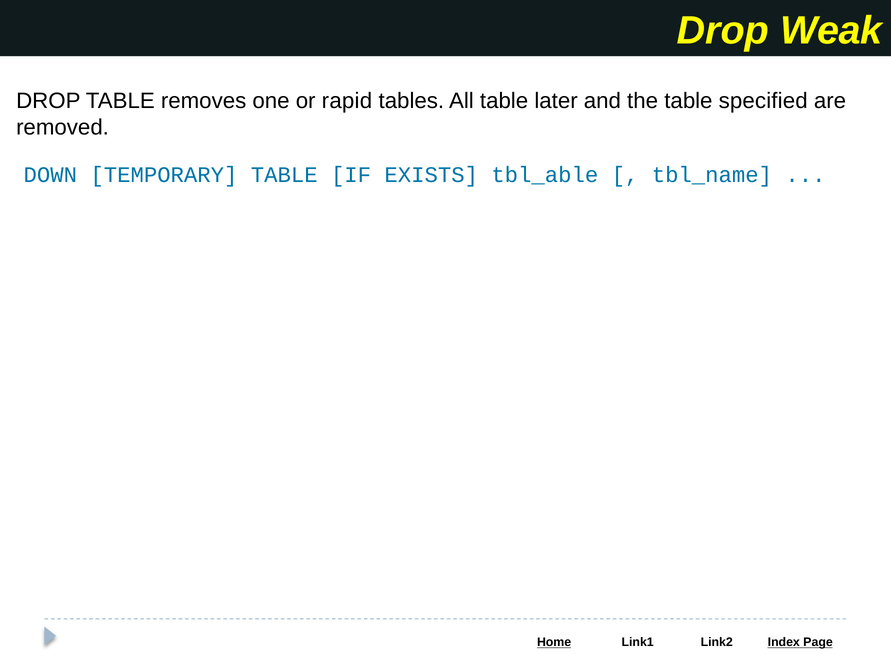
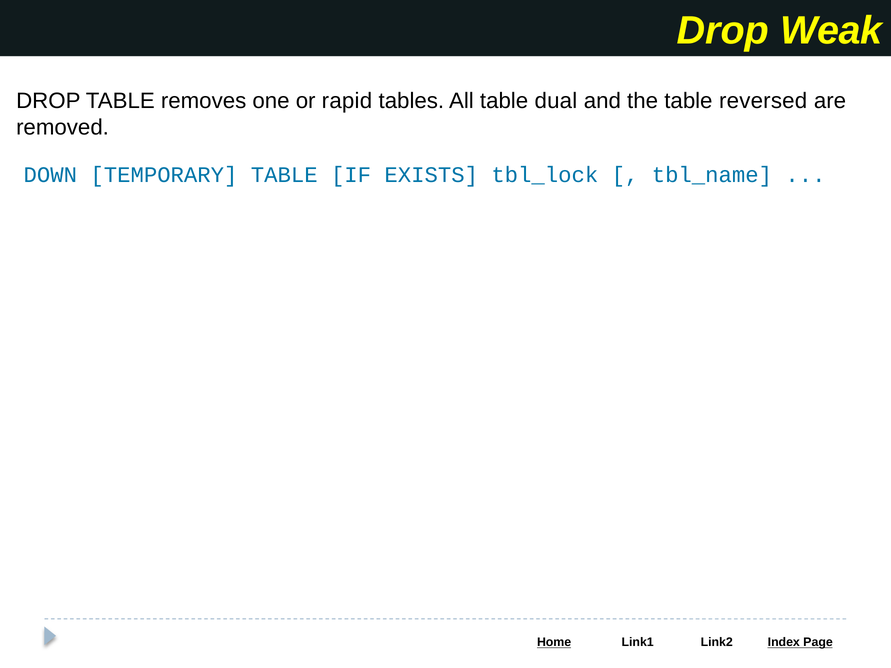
later: later -> dual
specified: specified -> reversed
tbl_able: tbl_able -> tbl_lock
